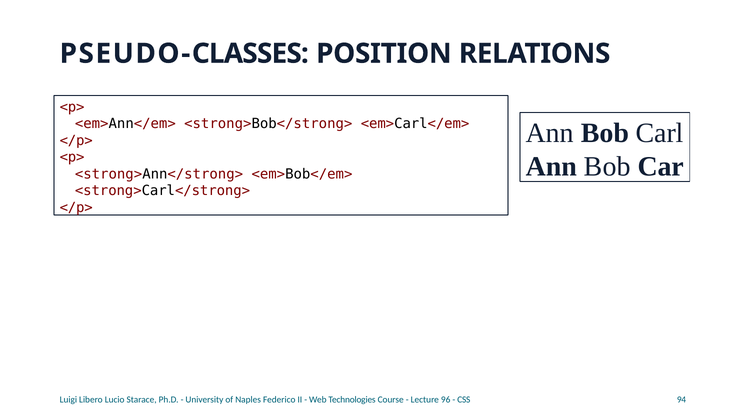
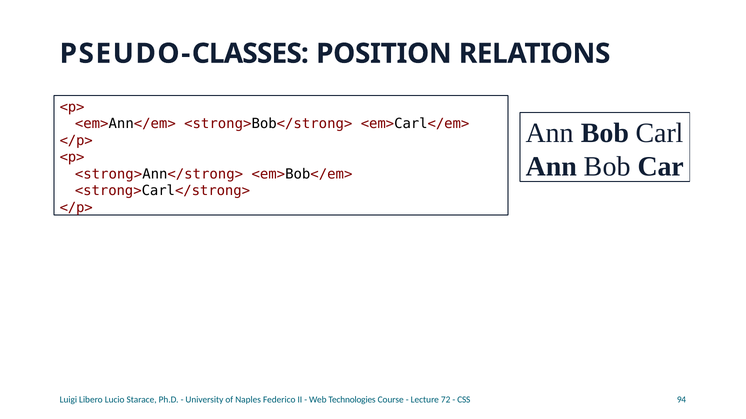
96: 96 -> 72
